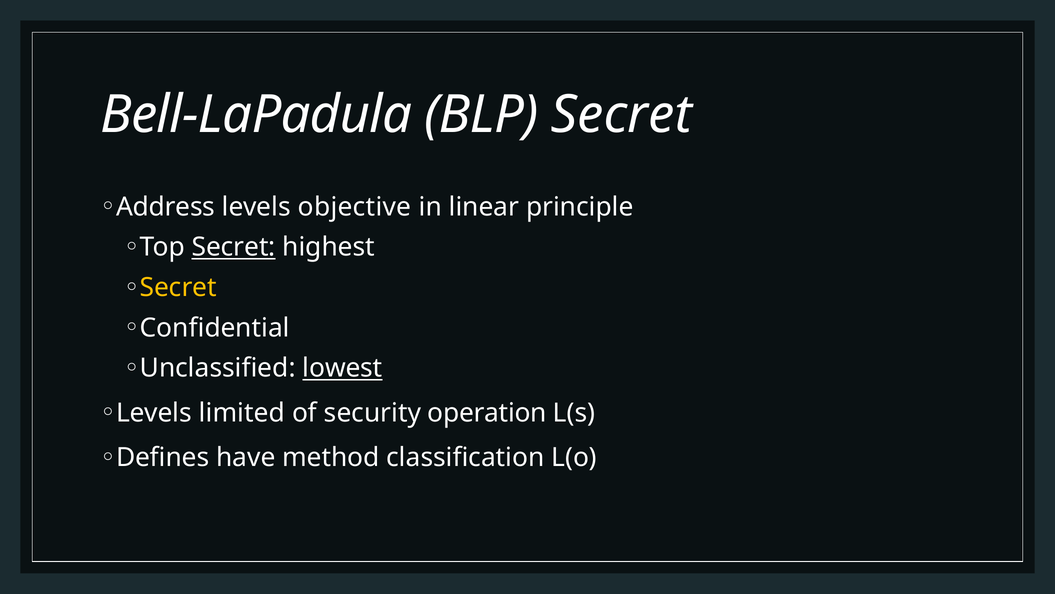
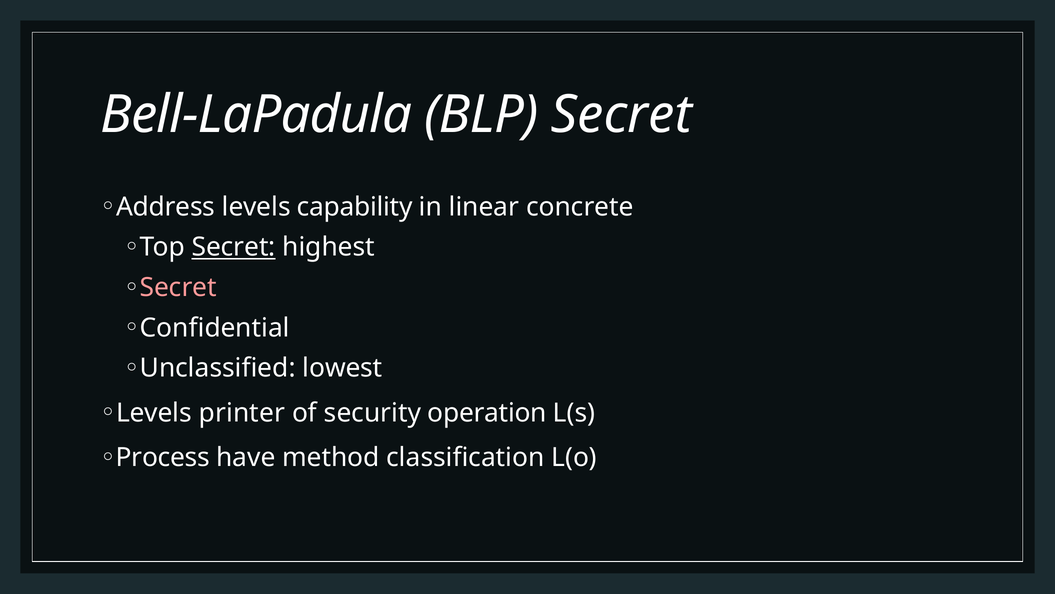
objective: objective -> capability
principle: principle -> concrete
Secret at (178, 287) colour: yellow -> pink
lowest underline: present -> none
limited: limited -> printer
Defines: Defines -> Process
